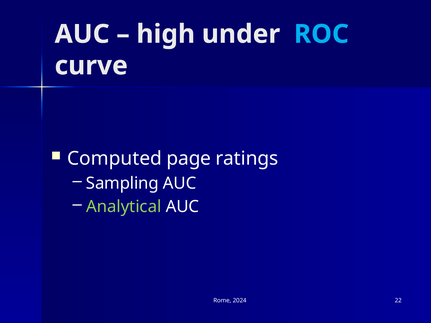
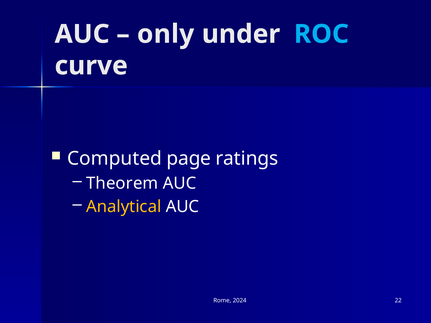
high: high -> only
Sampling: Sampling -> Theorem
Analytical colour: light green -> yellow
